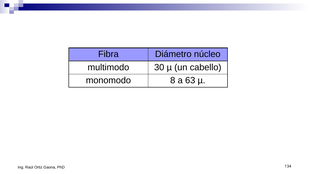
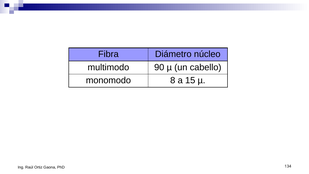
30: 30 -> 90
63: 63 -> 15
